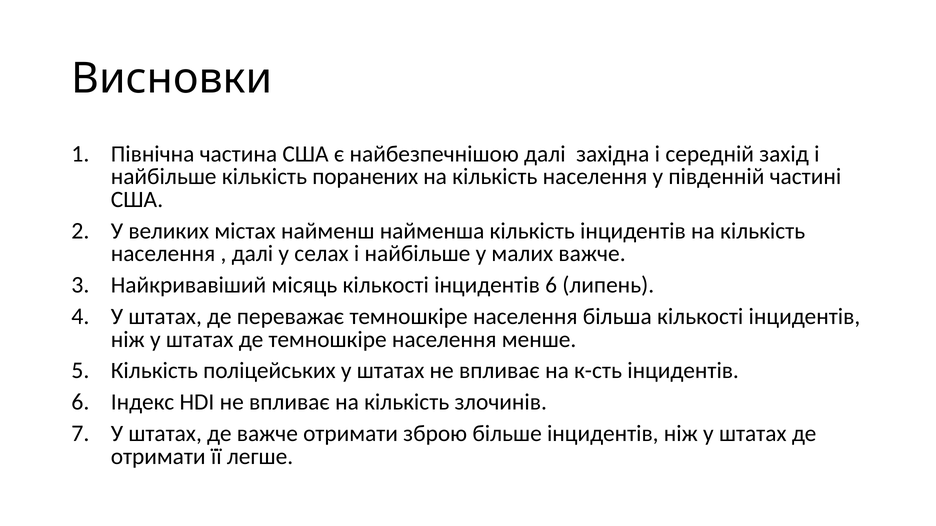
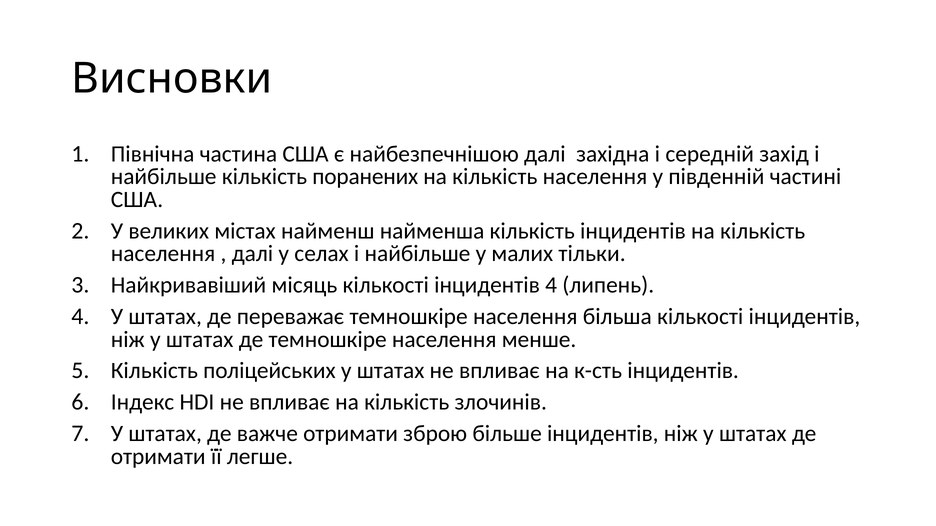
малих важче: важче -> тільки
кількості інцидентів 6: 6 -> 4
